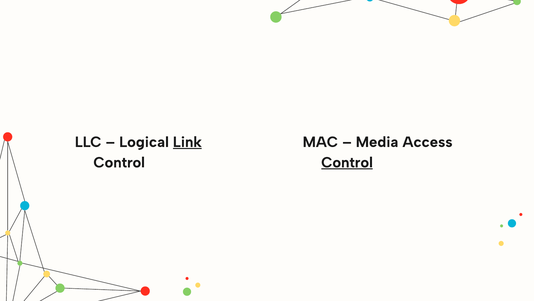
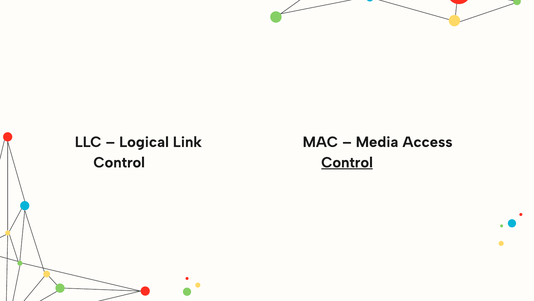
Link underline: present -> none
